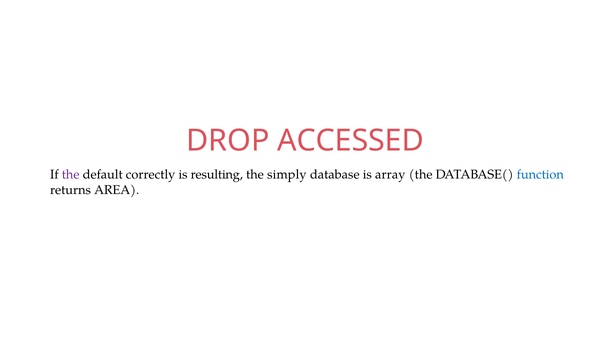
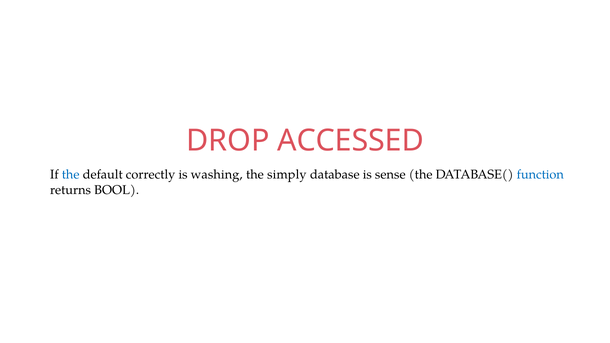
the at (71, 175) colour: purple -> blue
resulting: resulting -> washing
array: array -> sense
AREA: AREA -> BOOL
